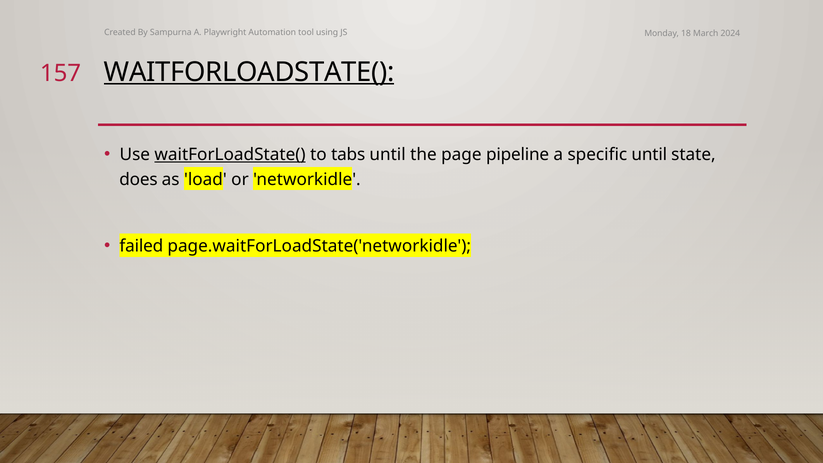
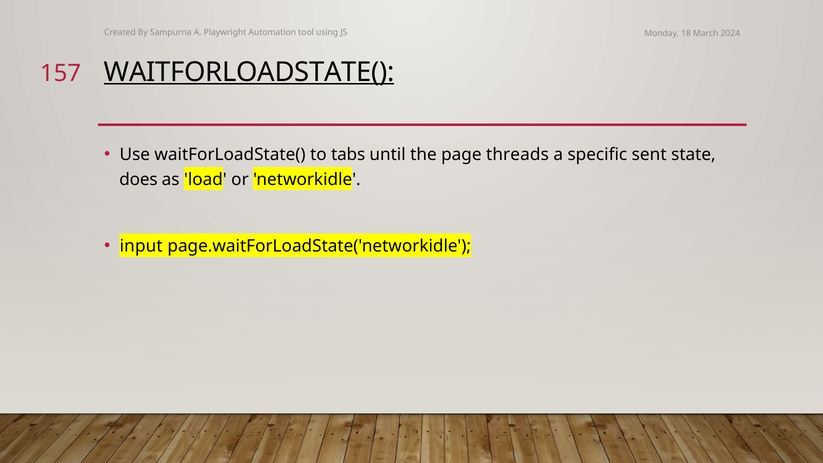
waitForLoadState( at (230, 155) underline: present -> none
pipeline: pipeline -> threads
specific until: until -> sent
failed: failed -> input
